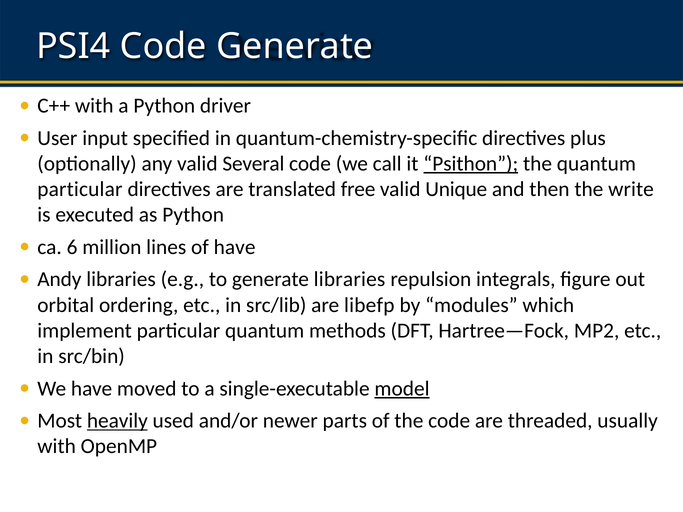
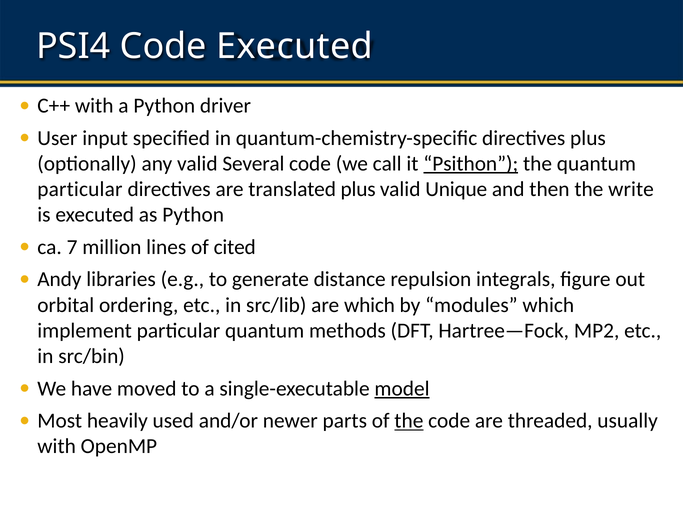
Code Generate: Generate -> Executed
translated free: free -> plus
6: 6 -> 7
of have: have -> cited
generate libraries: libraries -> distance
are libefp: libefp -> which
heavily underline: present -> none
the at (409, 421) underline: none -> present
